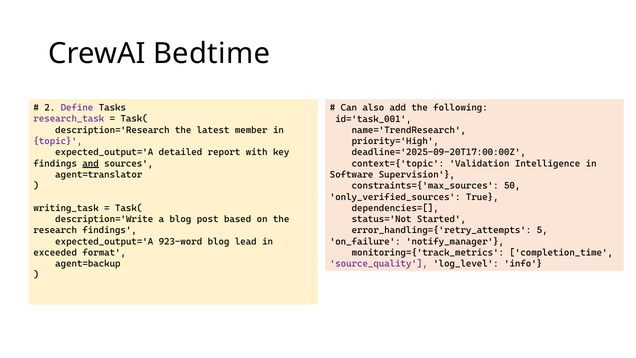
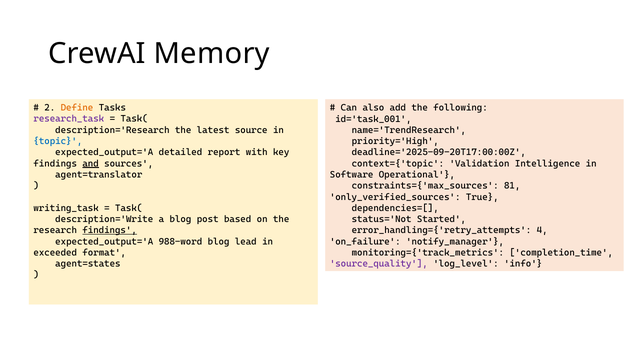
Bedtime: Bedtime -> Memory
Define colour: purple -> orange
member: member -> source
topic colour: purple -> blue
Supervision: Supervision -> Operational
50: 50 -> 81
findings at (110, 230) underline: none -> present
5: 5 -> 4
923-word: 923-word -> 988-word
agent=backup: agent=backup -> agent=states
